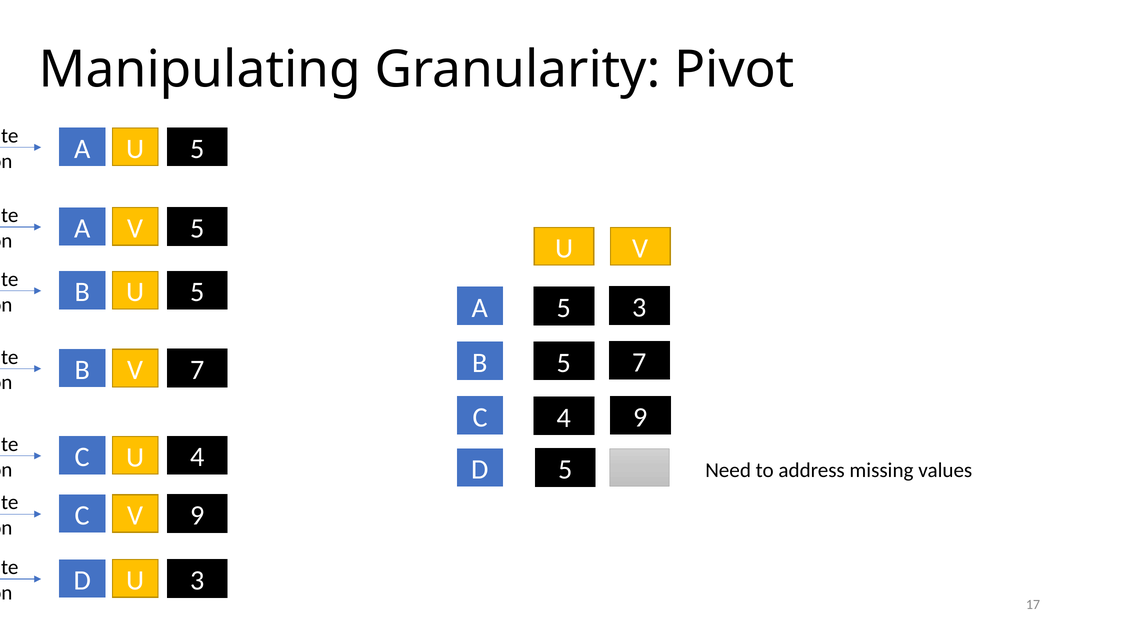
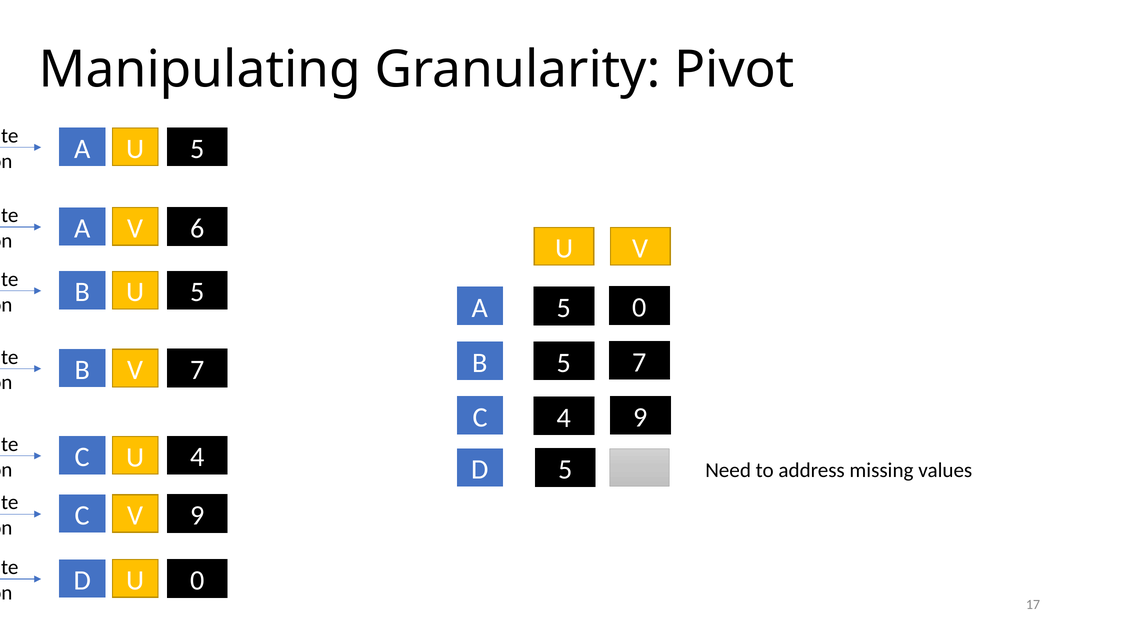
5 at (197, 228): 5 -> 6
3 at (639, 308): 3 -> 0
D 3: 3 -> 0
